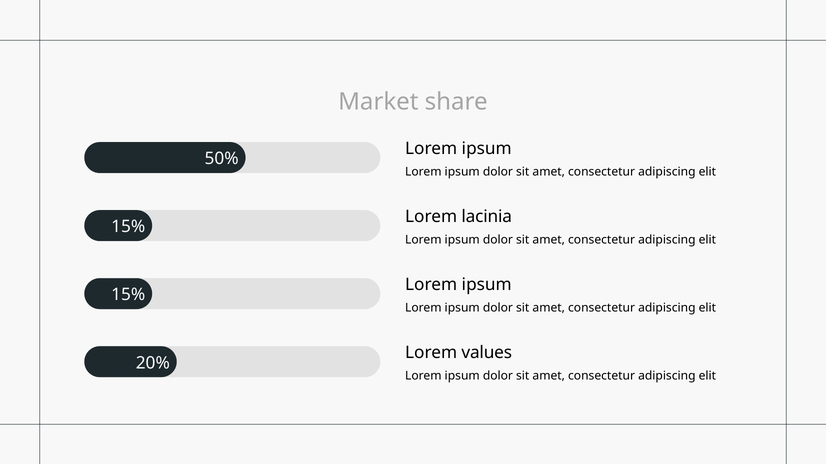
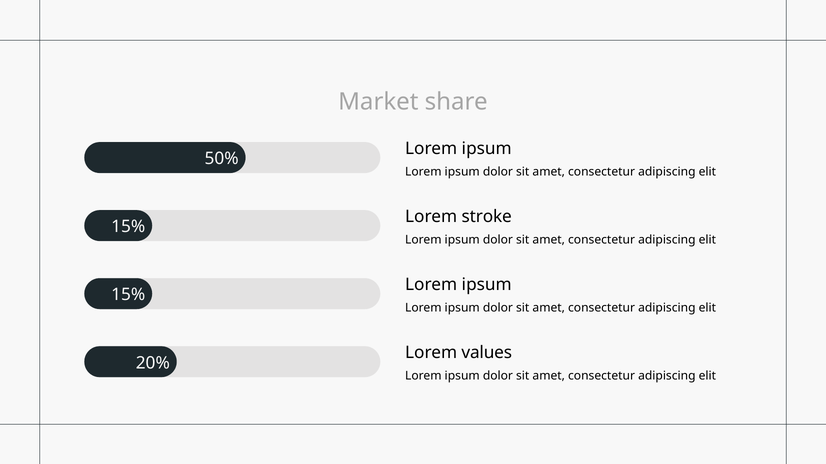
lacinia: lacinia -> stroke
